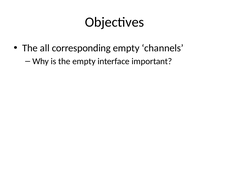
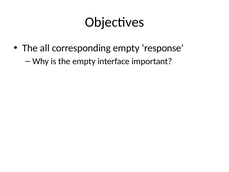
channels: channels -> response
